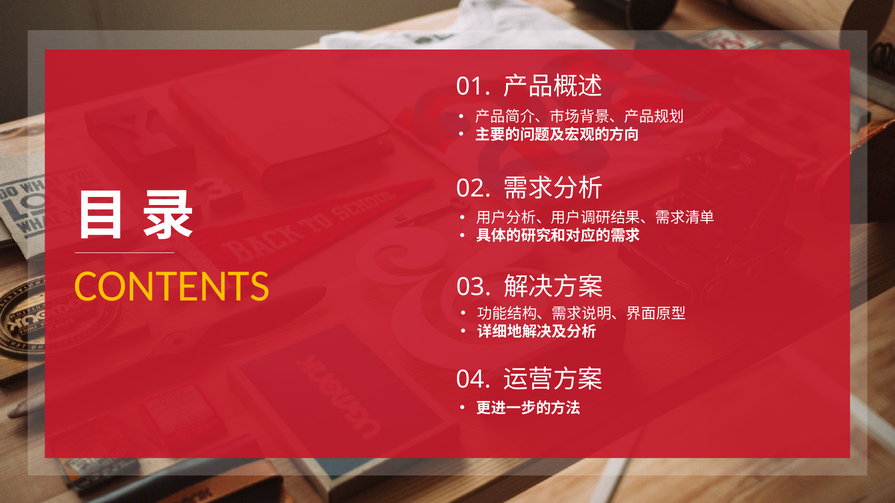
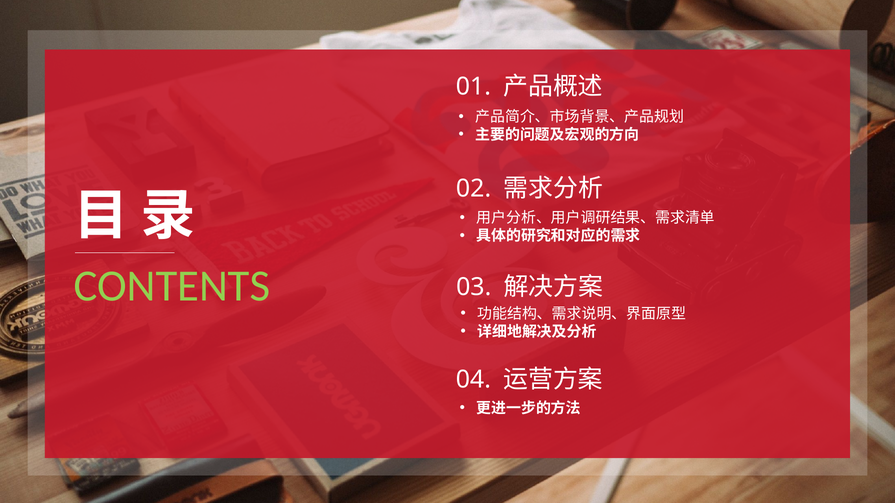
CONTENTS colour: yellow -> light green
